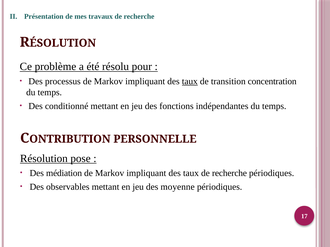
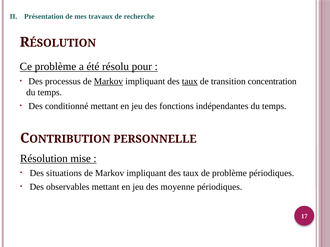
Markov at (108, 81) underline: none -> present
pose: pose -> mise
médiation: médiation -> situations
taux de recherche: recherche -> problème
